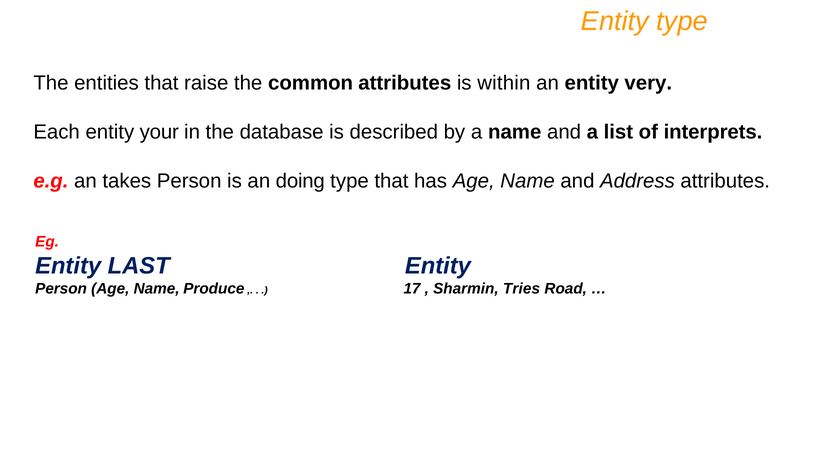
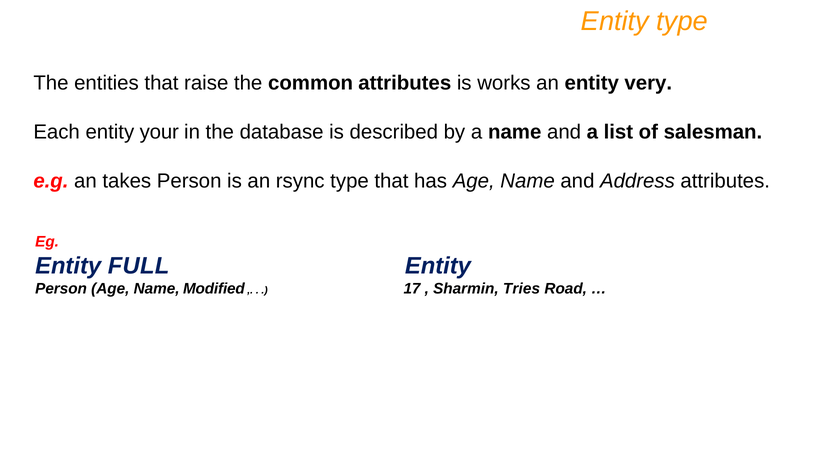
within: within -> works
interprets: interprets -> salesman
doing: doing -> rsync
LAST: LAST -> FULL
Produce: Produce -> Modified
